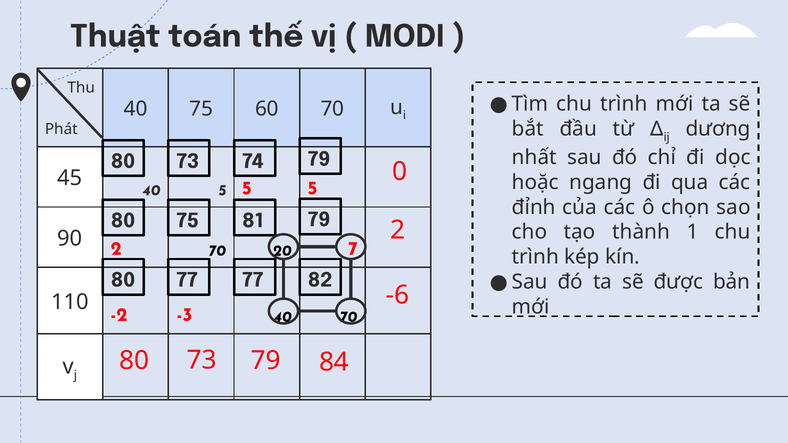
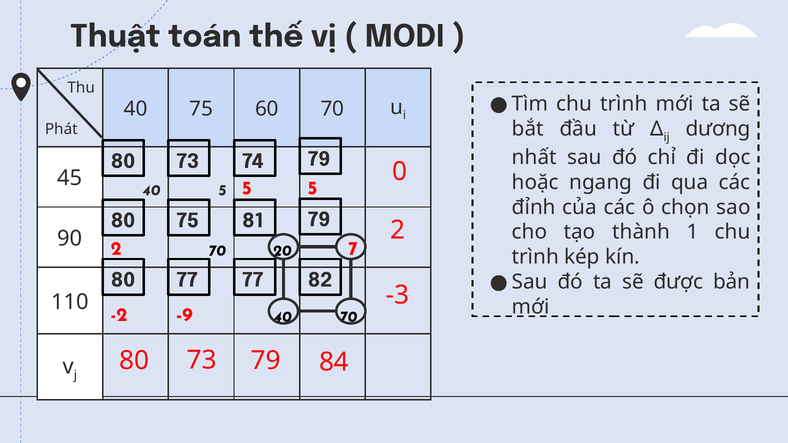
-6: -6 -> -3
-3: -3 -> -9
